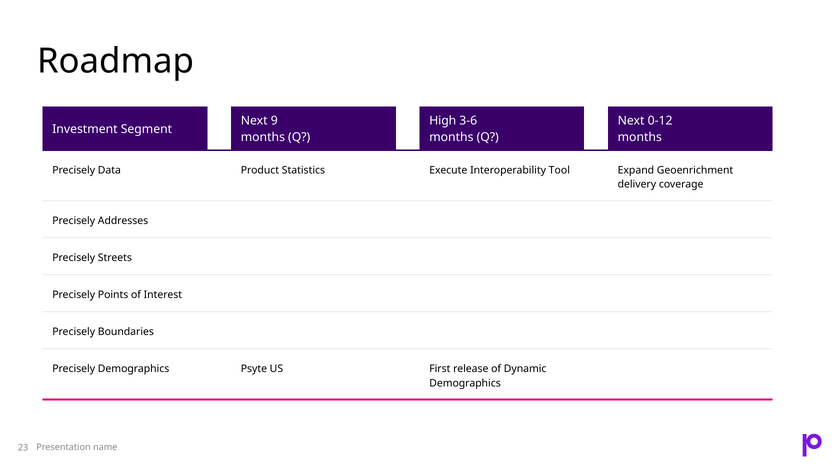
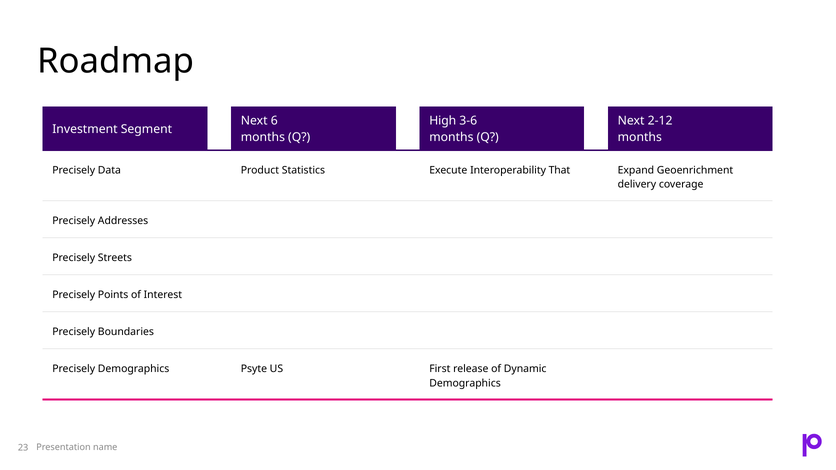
9: 9 -> 6
0-12: 0-12 -> 2-12
Tool: Tool -> That
